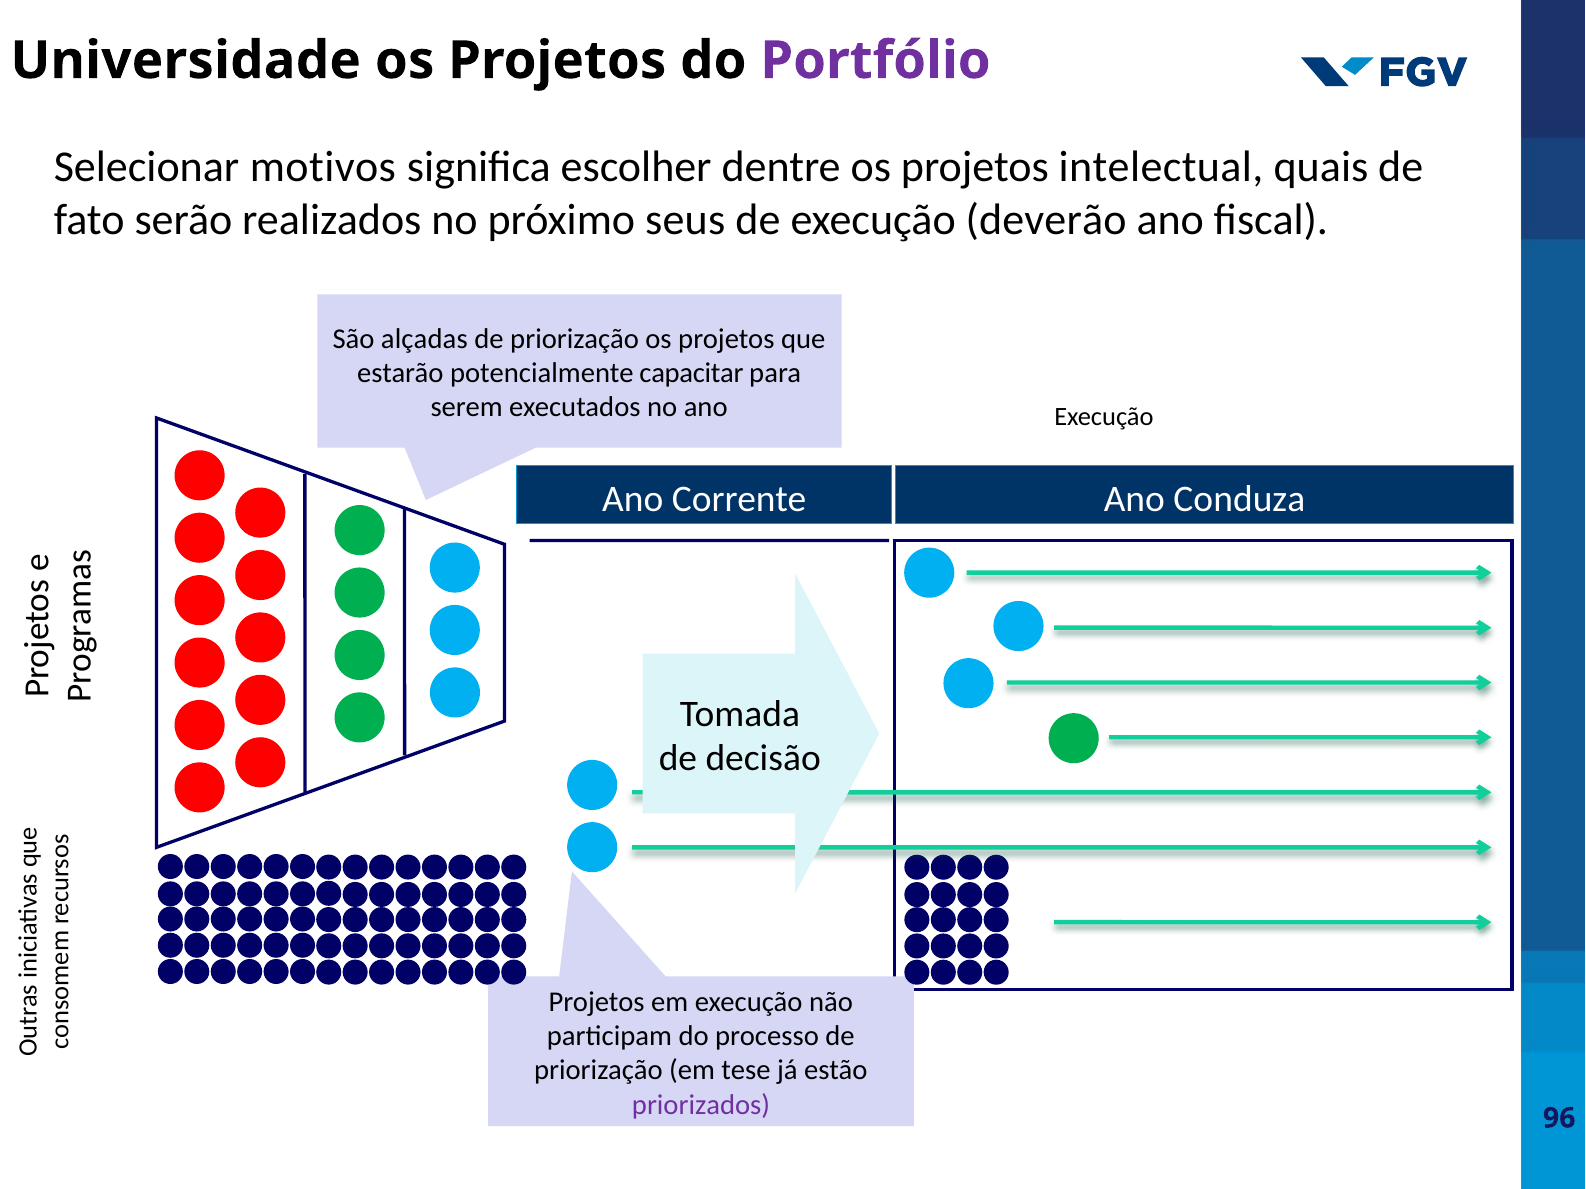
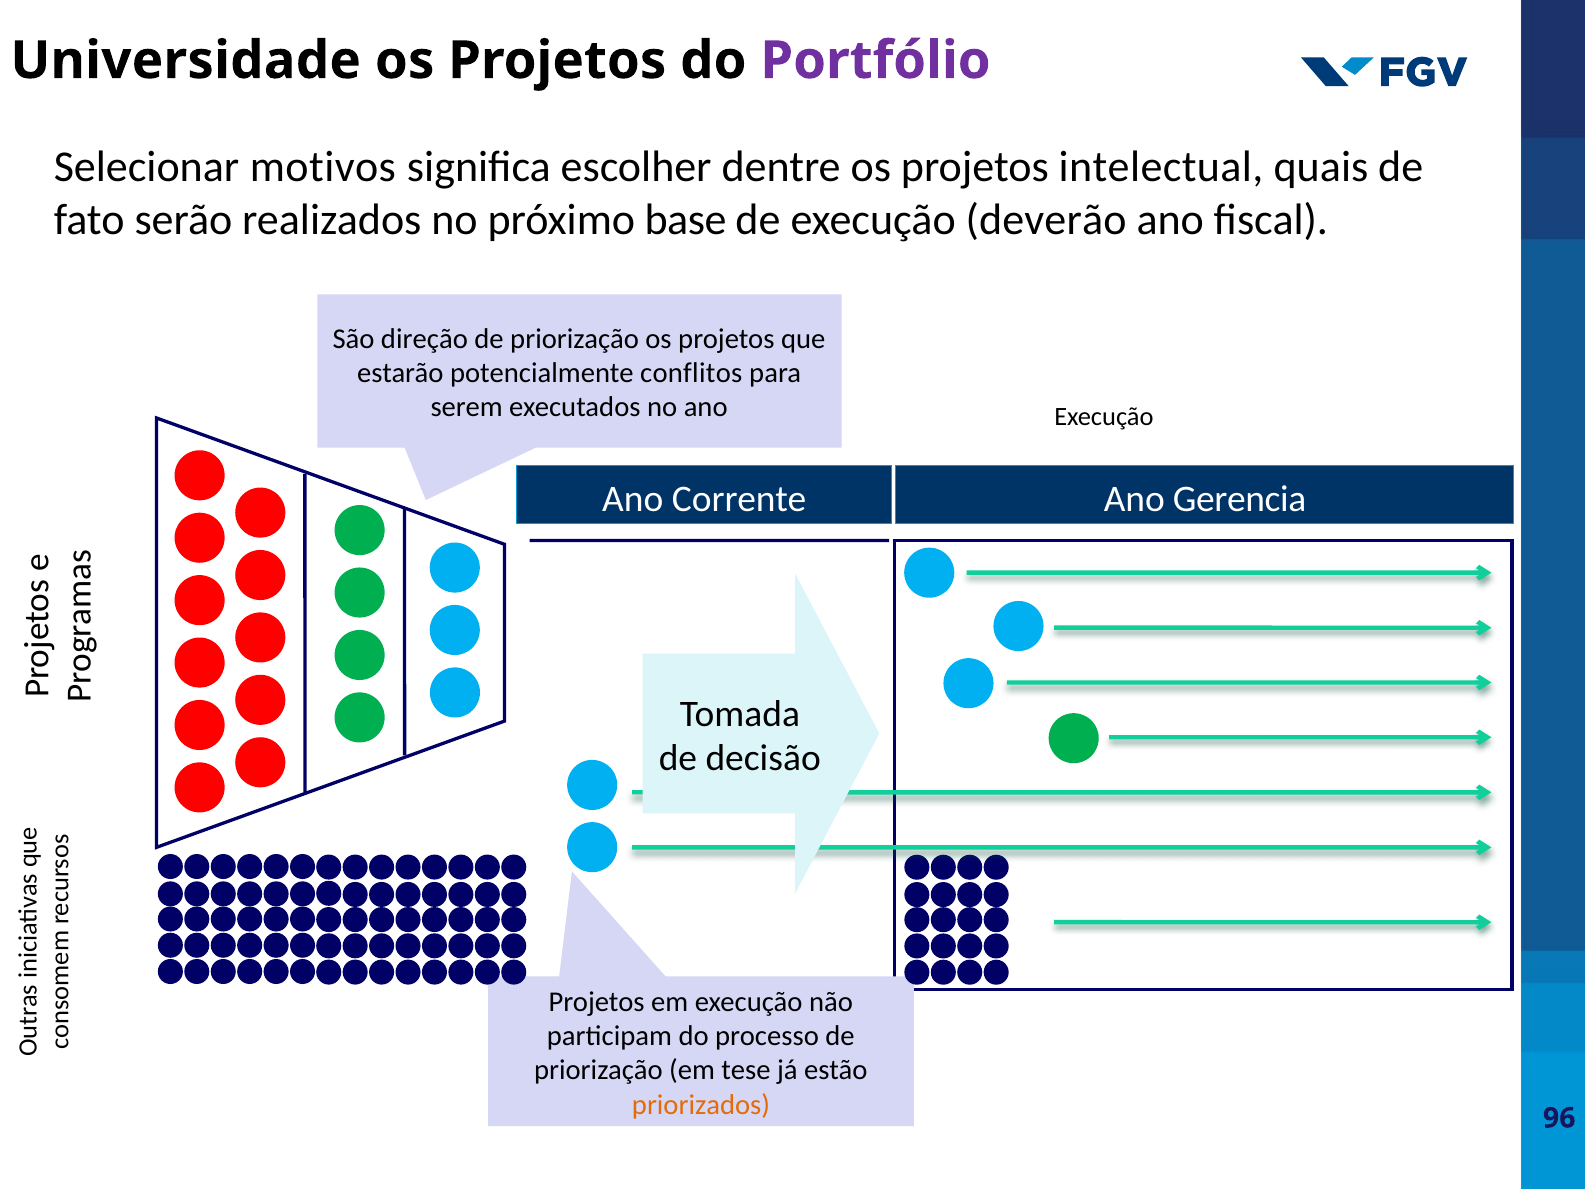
seus: seus -> base
alçadas: alçadas -> direção
capacitar: capacitar -> conflitos
Conduza: Conduza -> Gerencia
priorizados colour: purple -> orange
